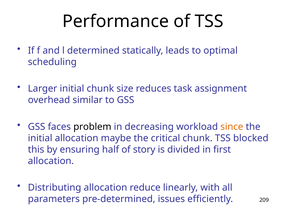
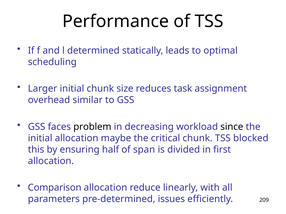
since colour: orange -> black
story: story -> span
Distributing: Distributing -> Comparison
